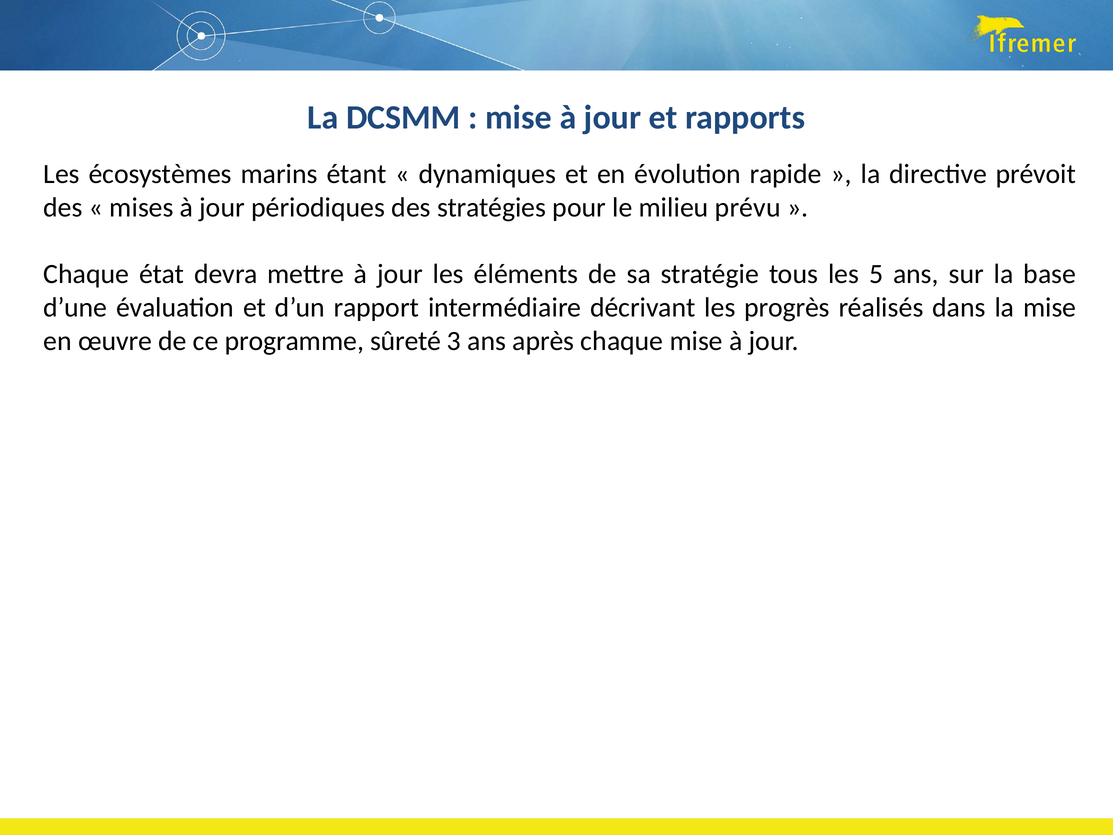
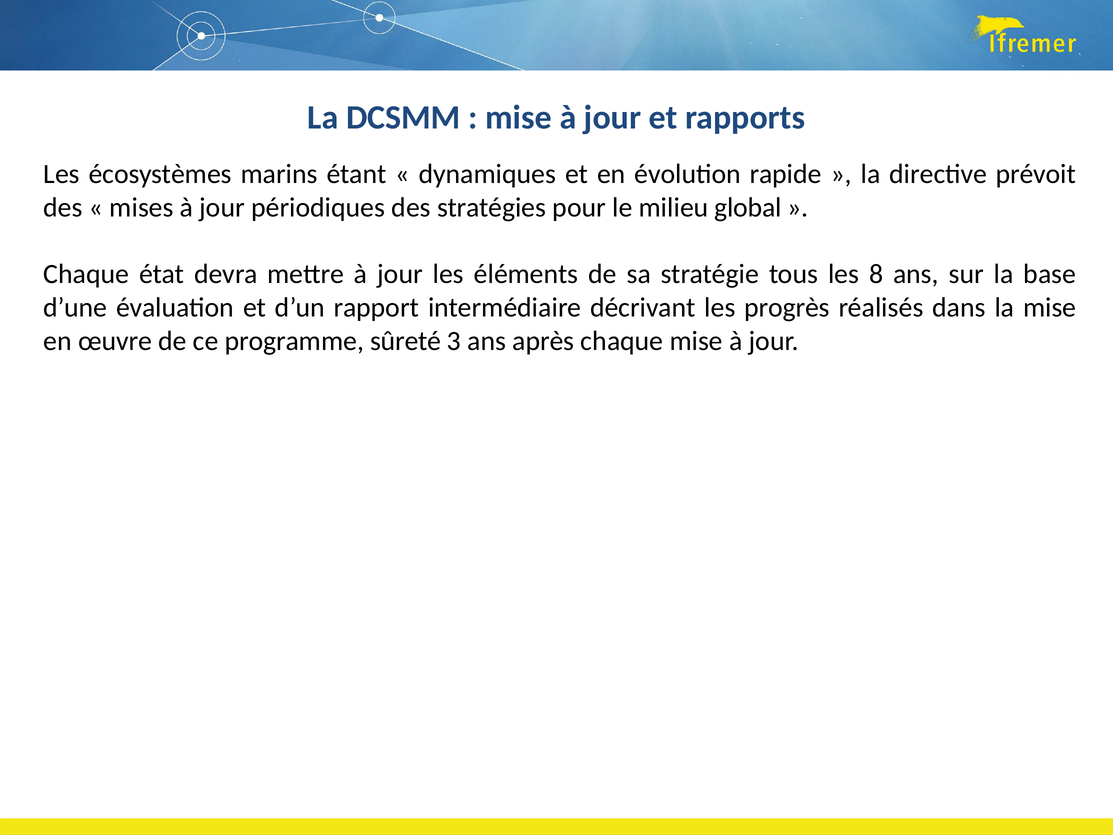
prévu: prévu -> global
5: 5 -> 8
